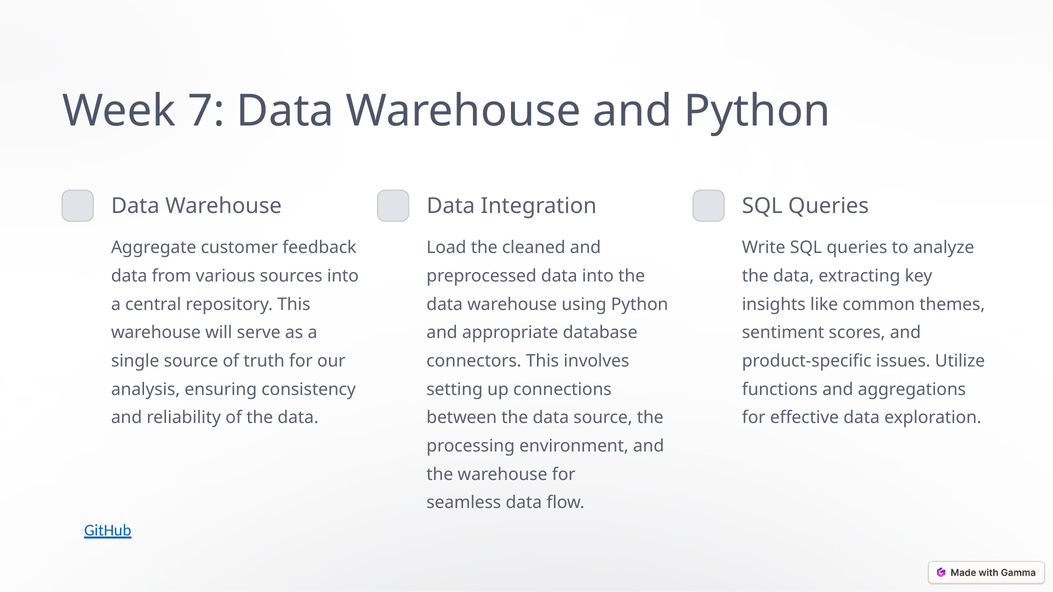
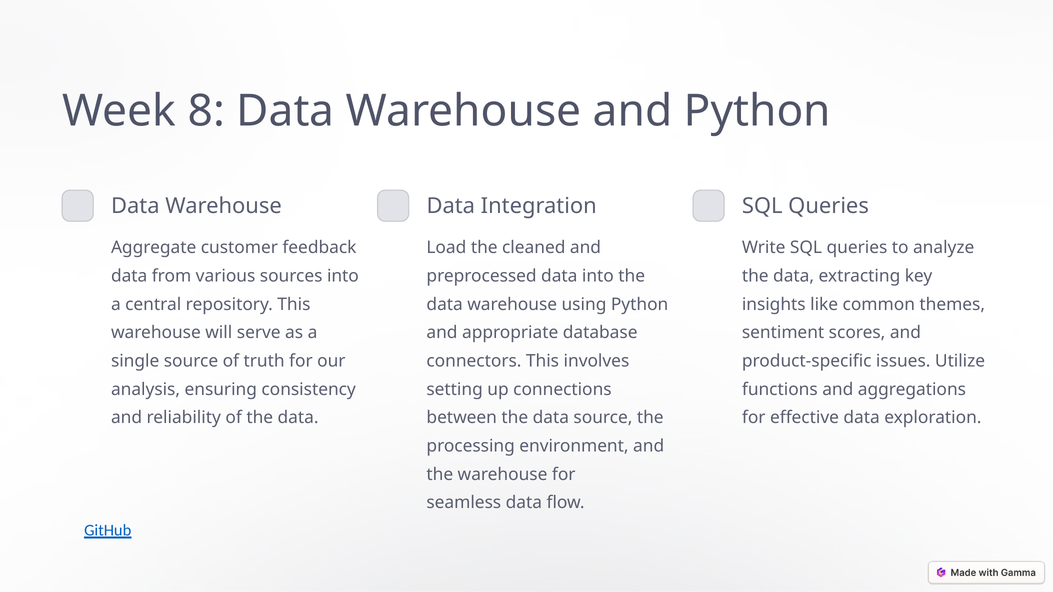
7: 7 -> 8
